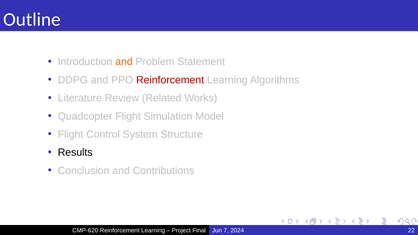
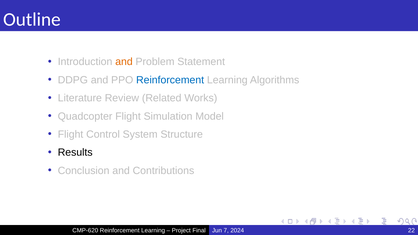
Reinforcement at (170, 80) colour: red -> blue
